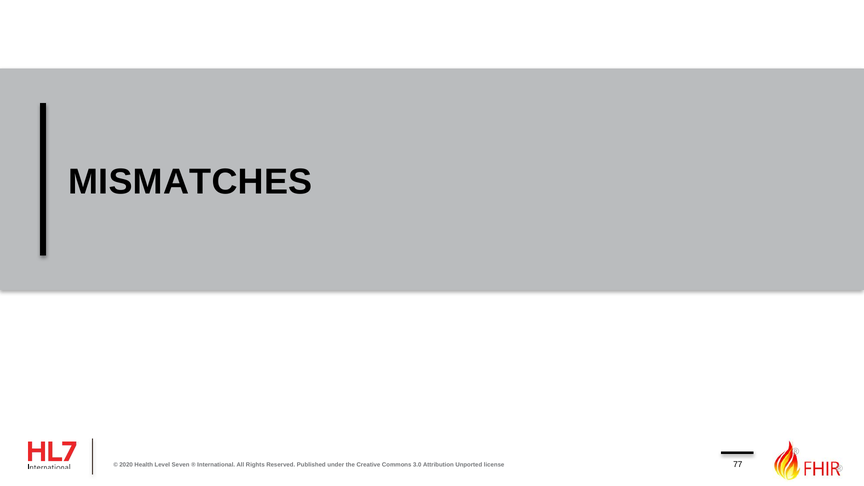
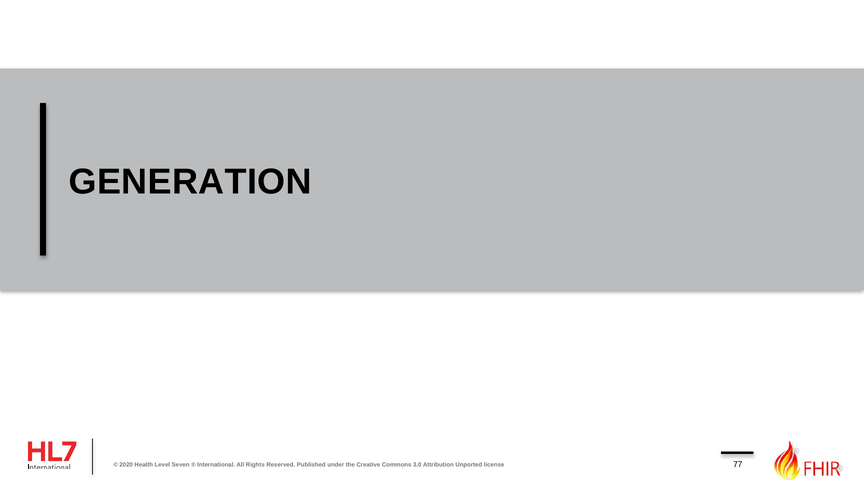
MISMATCHES: MISMATCHES -> GENERATION
